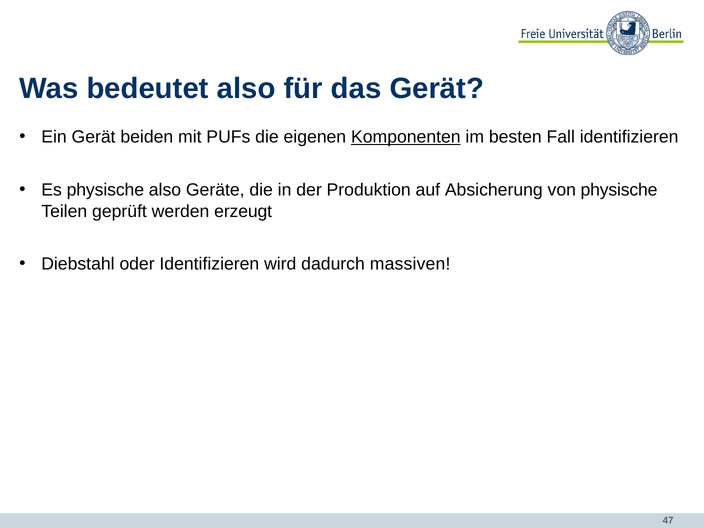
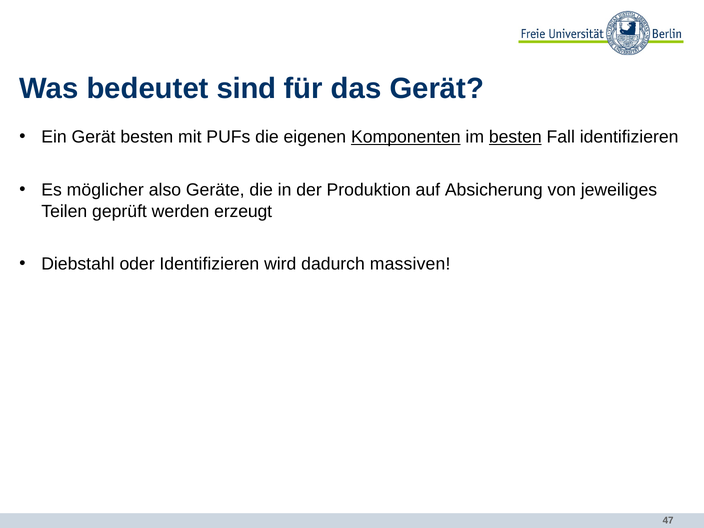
bedeutet also: also -> sind
Gerät beiden: beiden -> besten
besten at (515, 137) underline: none -> present
Es physische: physische -> möglicher
von physische: physische -> jeweiliges
